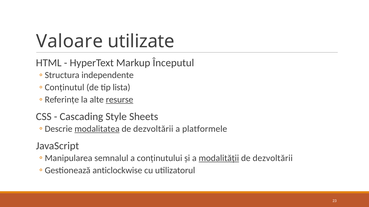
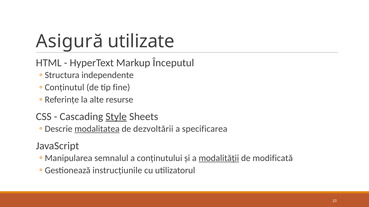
Valoare: Valoare -> Asigură
lista: lista -> fine
resurse underline: present -> none
Style underline: none -> present
platformele: platformele -> specificarea
dezvoltării at (273, 158): dezvoltării -> modificată
anticlockwise: anticlockwise -> instrucțiunile
